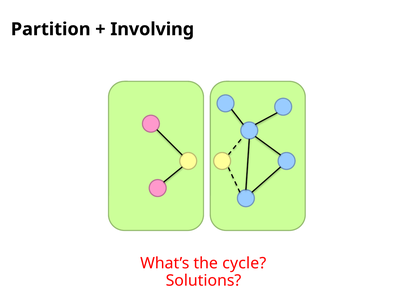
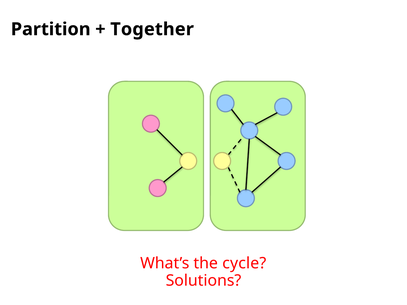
Involving: Involving -> Together
